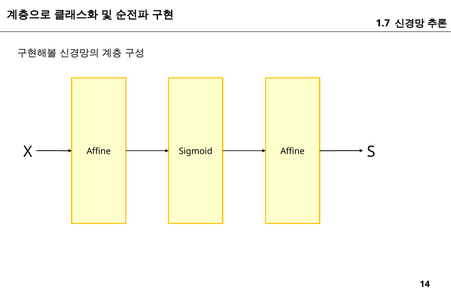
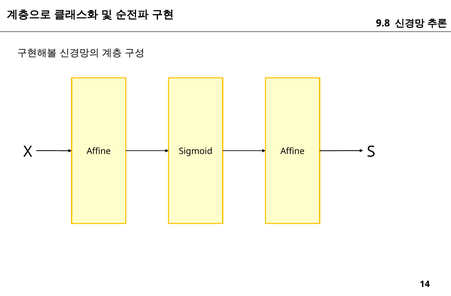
1.7: 1.7 -> 9.8
